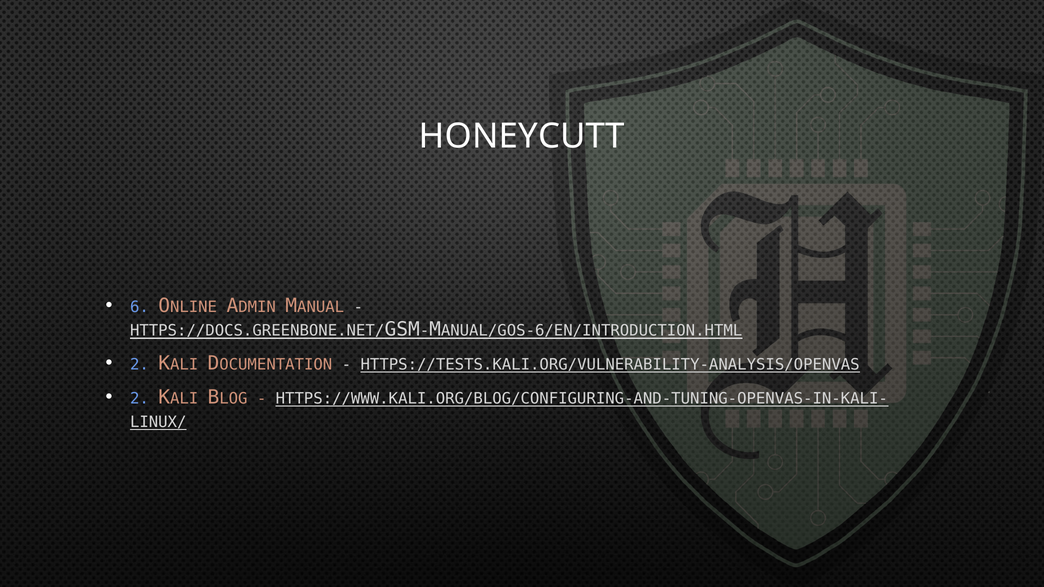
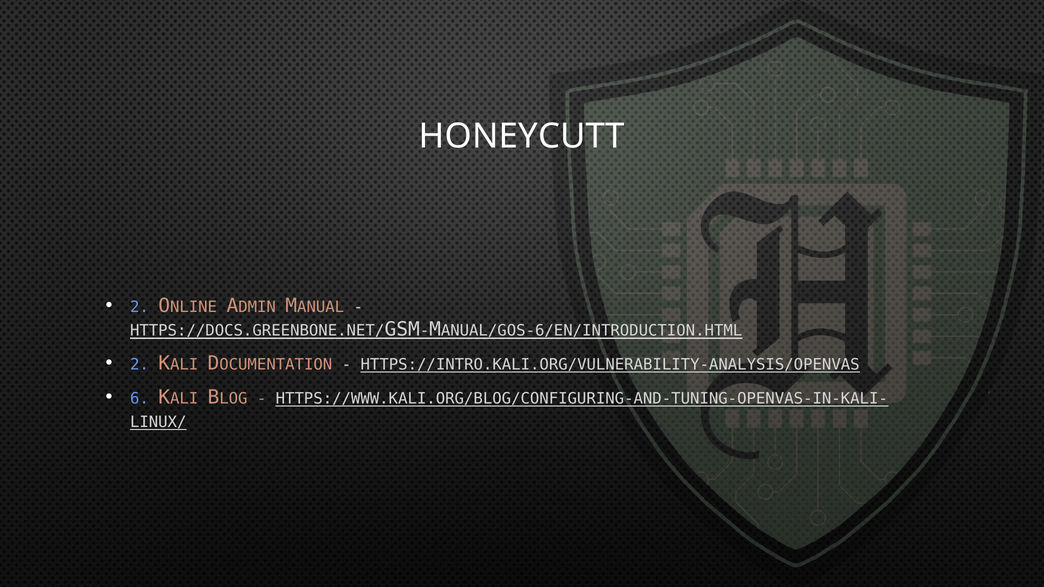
6 at (139, 307): 6 -> 2
HTTPS://TESTS.KALI.ORG/VULNERABILITY-ANALYSIS/OPENVAS: HTTPS://TESTS.KALI.ORG/VULNERABILITY-ANALYSIS/OPENVAS -> HTTPS://INTRO.KALI.ORG/VULNERABILITY-ANALYSIS/OPENVAS
2 at (139, 399): 2 -> 6
